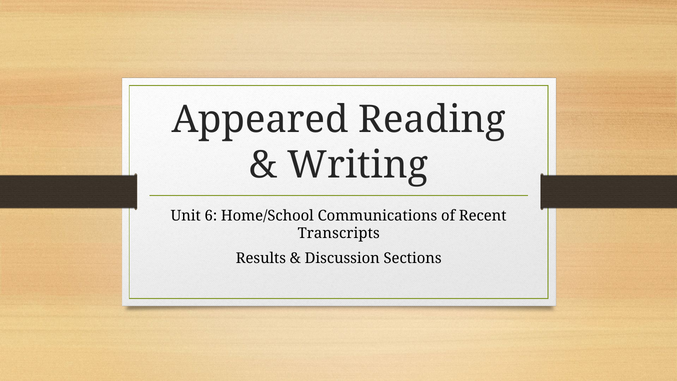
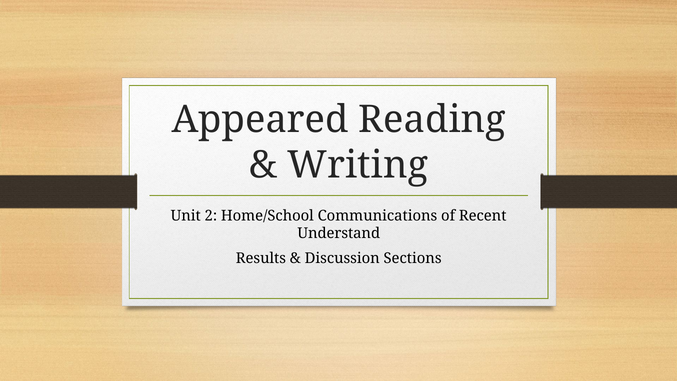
6: 6 -> 2
Transcripts: Transcripts -> Understand
